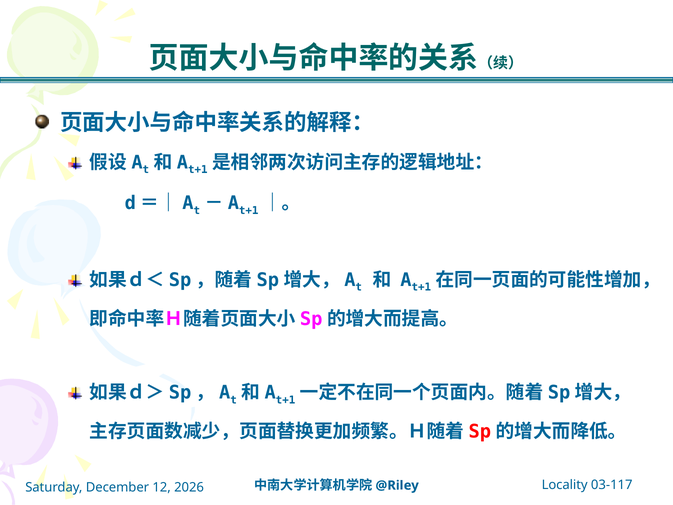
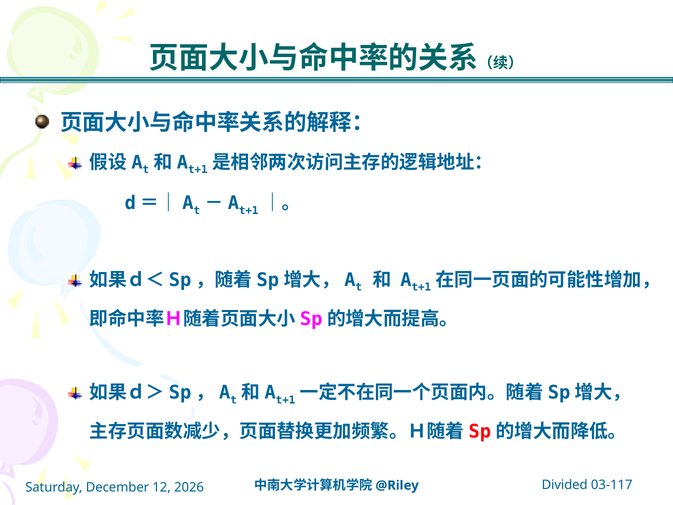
Locality: Locality -> Divided
